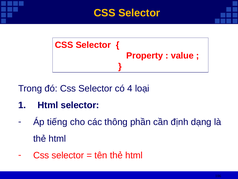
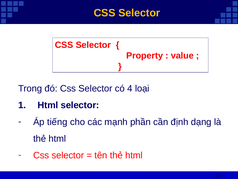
thông: thông -> mạnh
